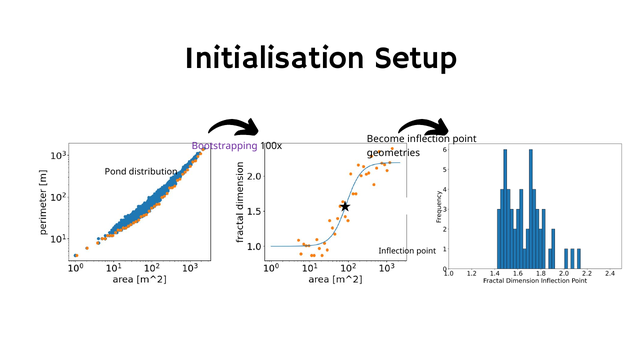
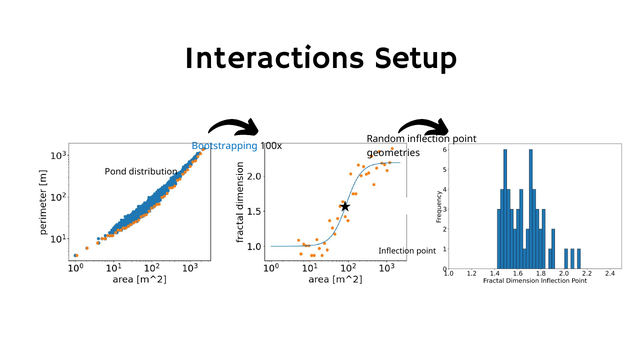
Initialisation: Initialisation -> Interactions
Become: Become -> Random
Bootstrapping colour: purple -> blue
